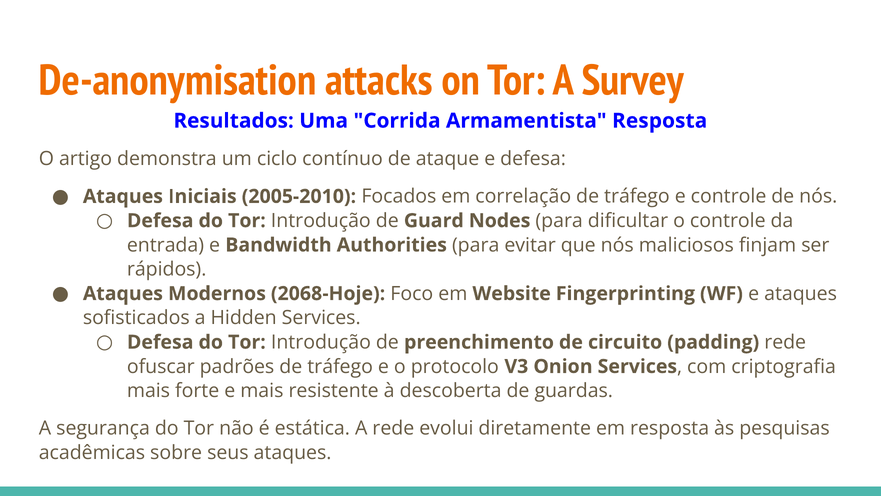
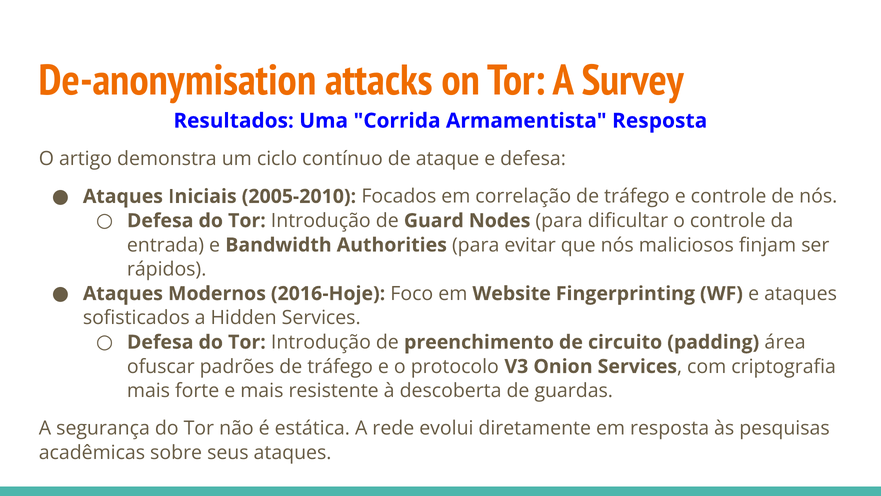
2068-Hoje: 2068-Hoje -> 2016-Hoje
padding rede: rede -> área
